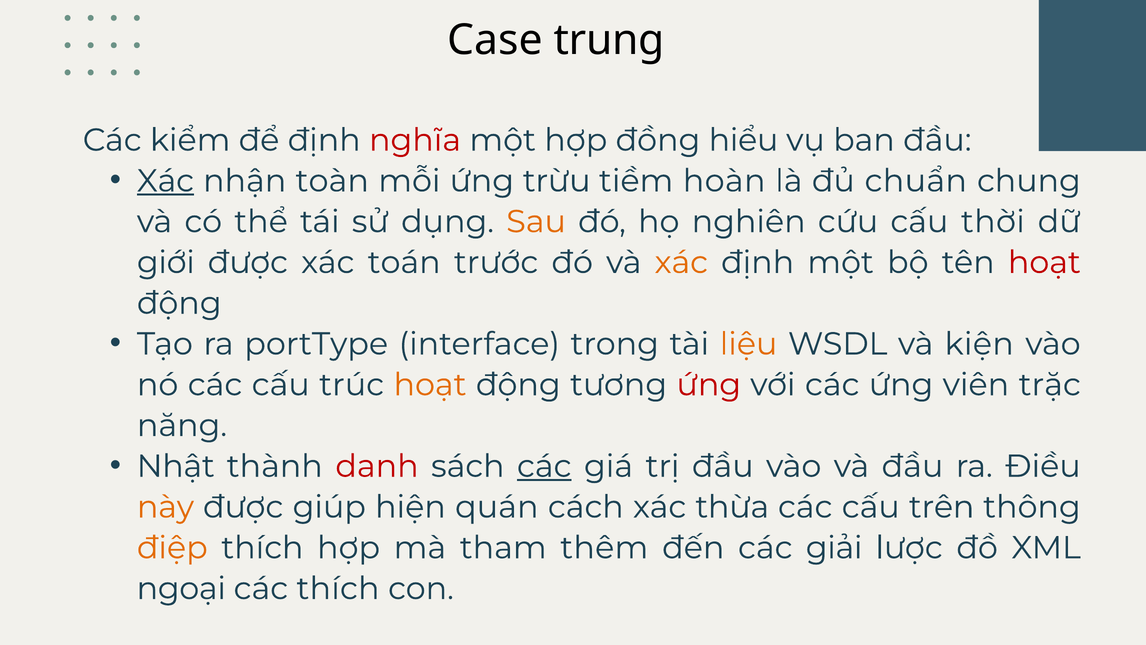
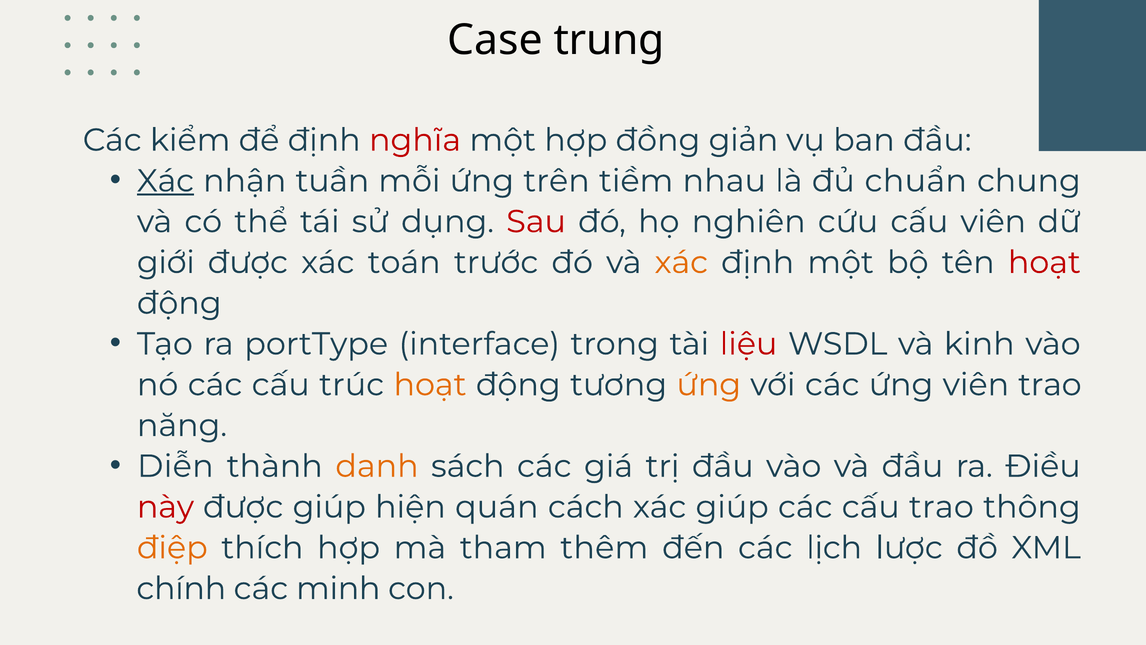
hiểu: hiểu -> giản
toàn: toàn -> tuần
trừu: trừu -> trên
hoàn: hoàn -> nhau
Sau colour: orange -> red
cấu thời: thời -> viên
liệu colour: orange -> red
kiện: kiện -> kinh
ứng at (709, 385) colour: red -> orange
viên trặc: trặc -> trao
Nhật: Nhật -> Diễn
danh colour: red -> orange
các at (544, 466) underline: present -> none
này colour: orange -> red
xác thừa: thừa -> giúp
cấu trên: trên -> trao
giải: giải -> lịch
ngoại: ngoại -> chính
các thích: thích -> minh
